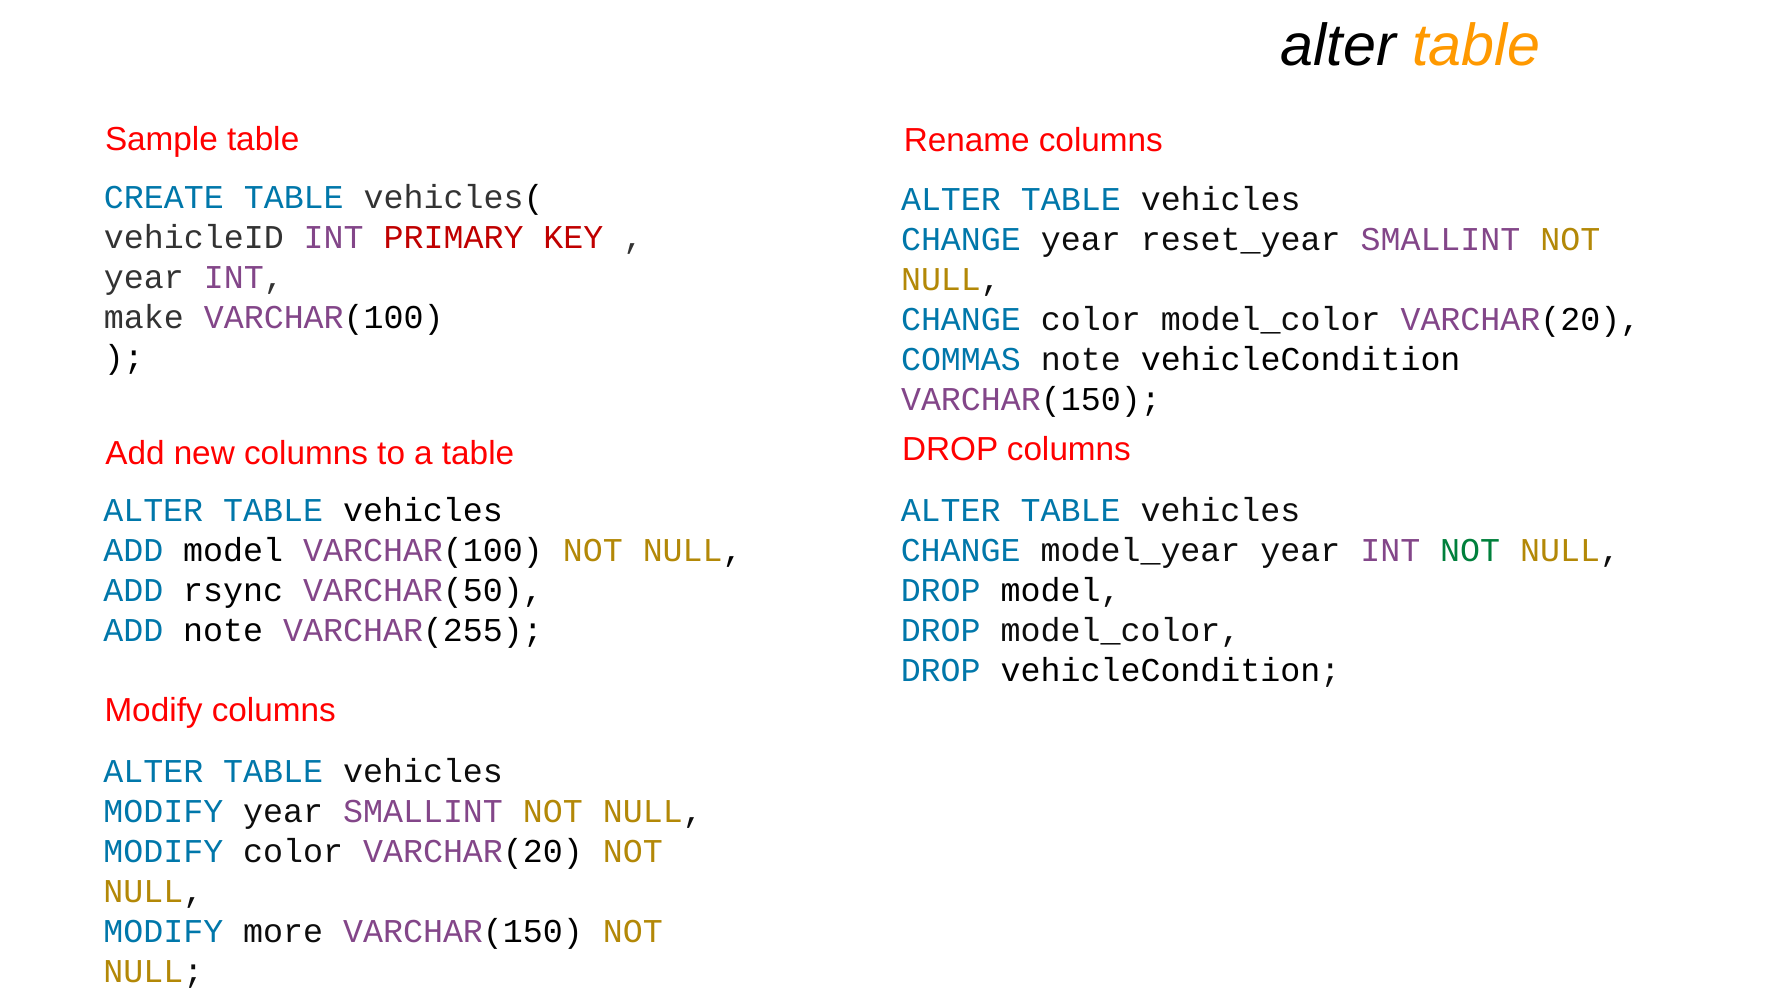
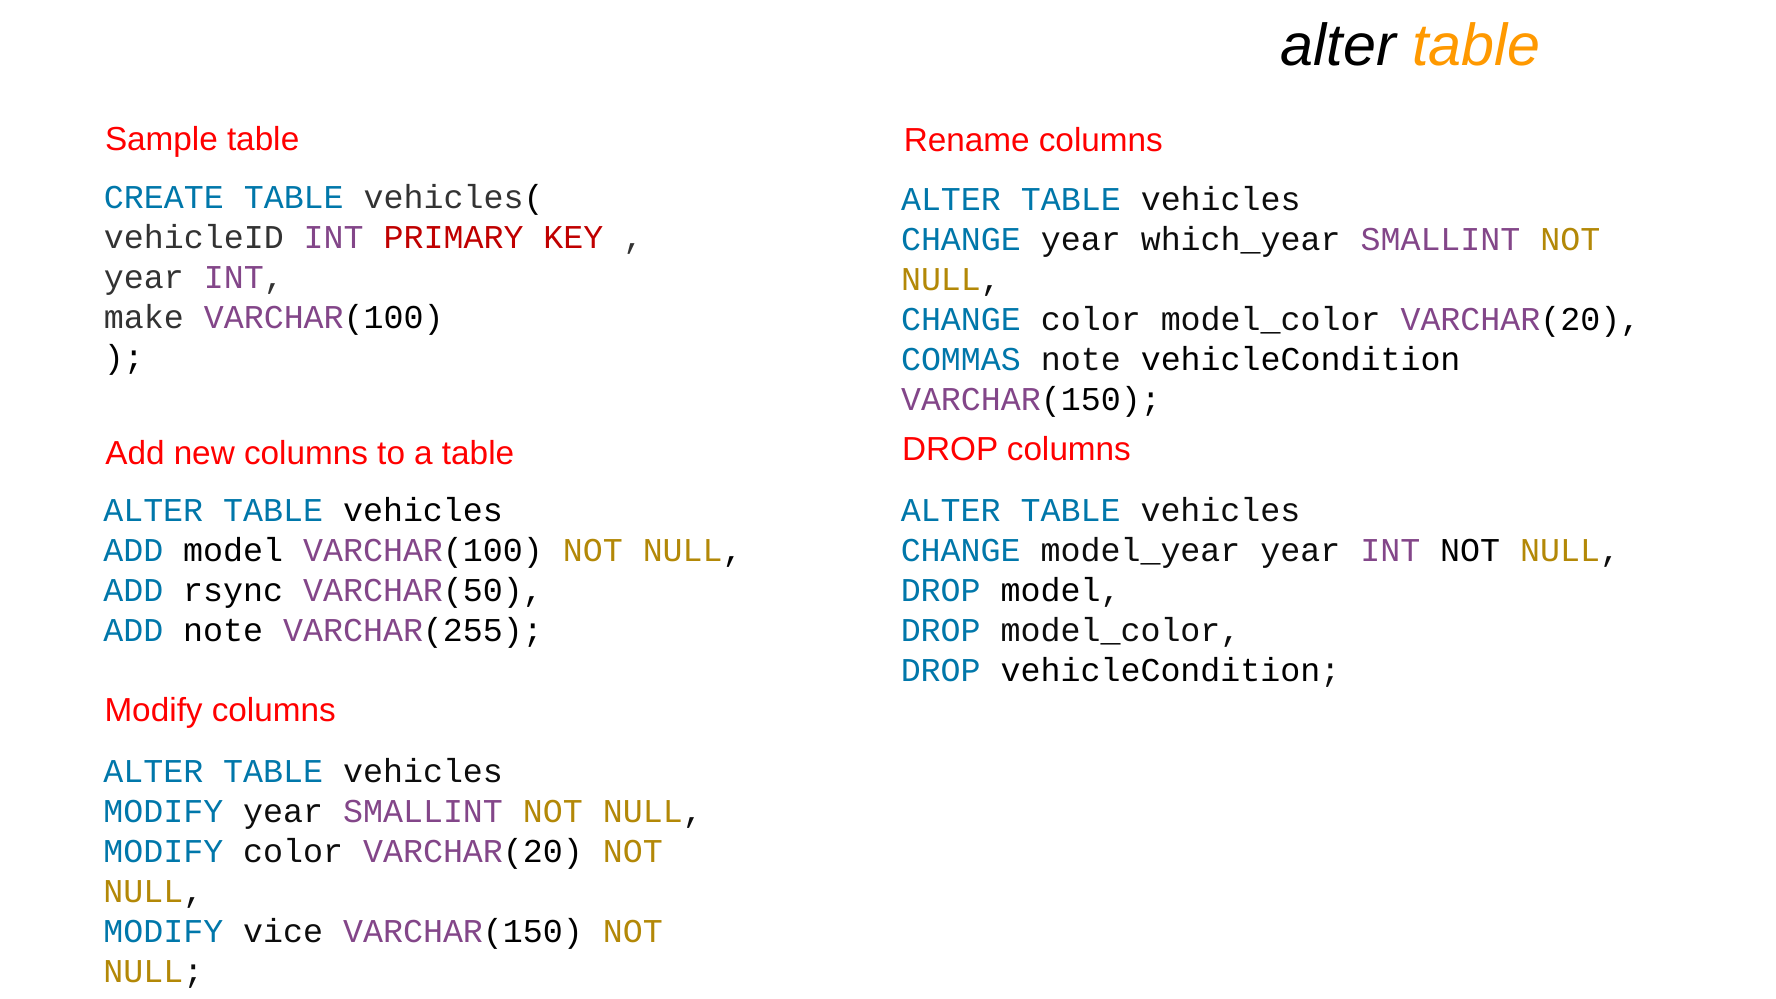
reset_year: reset_year -> which_year
NOT at (1470, 551) colour: green -> black
more: more -> vice
